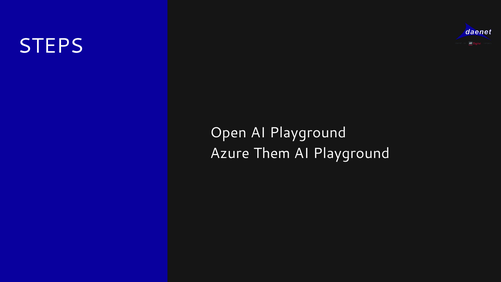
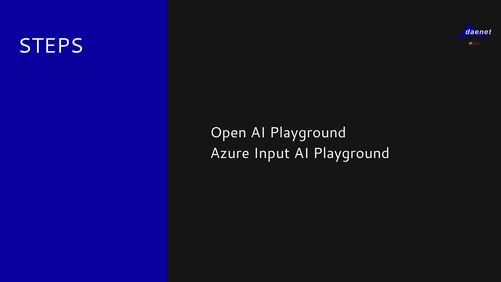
Them: Them -> Input
